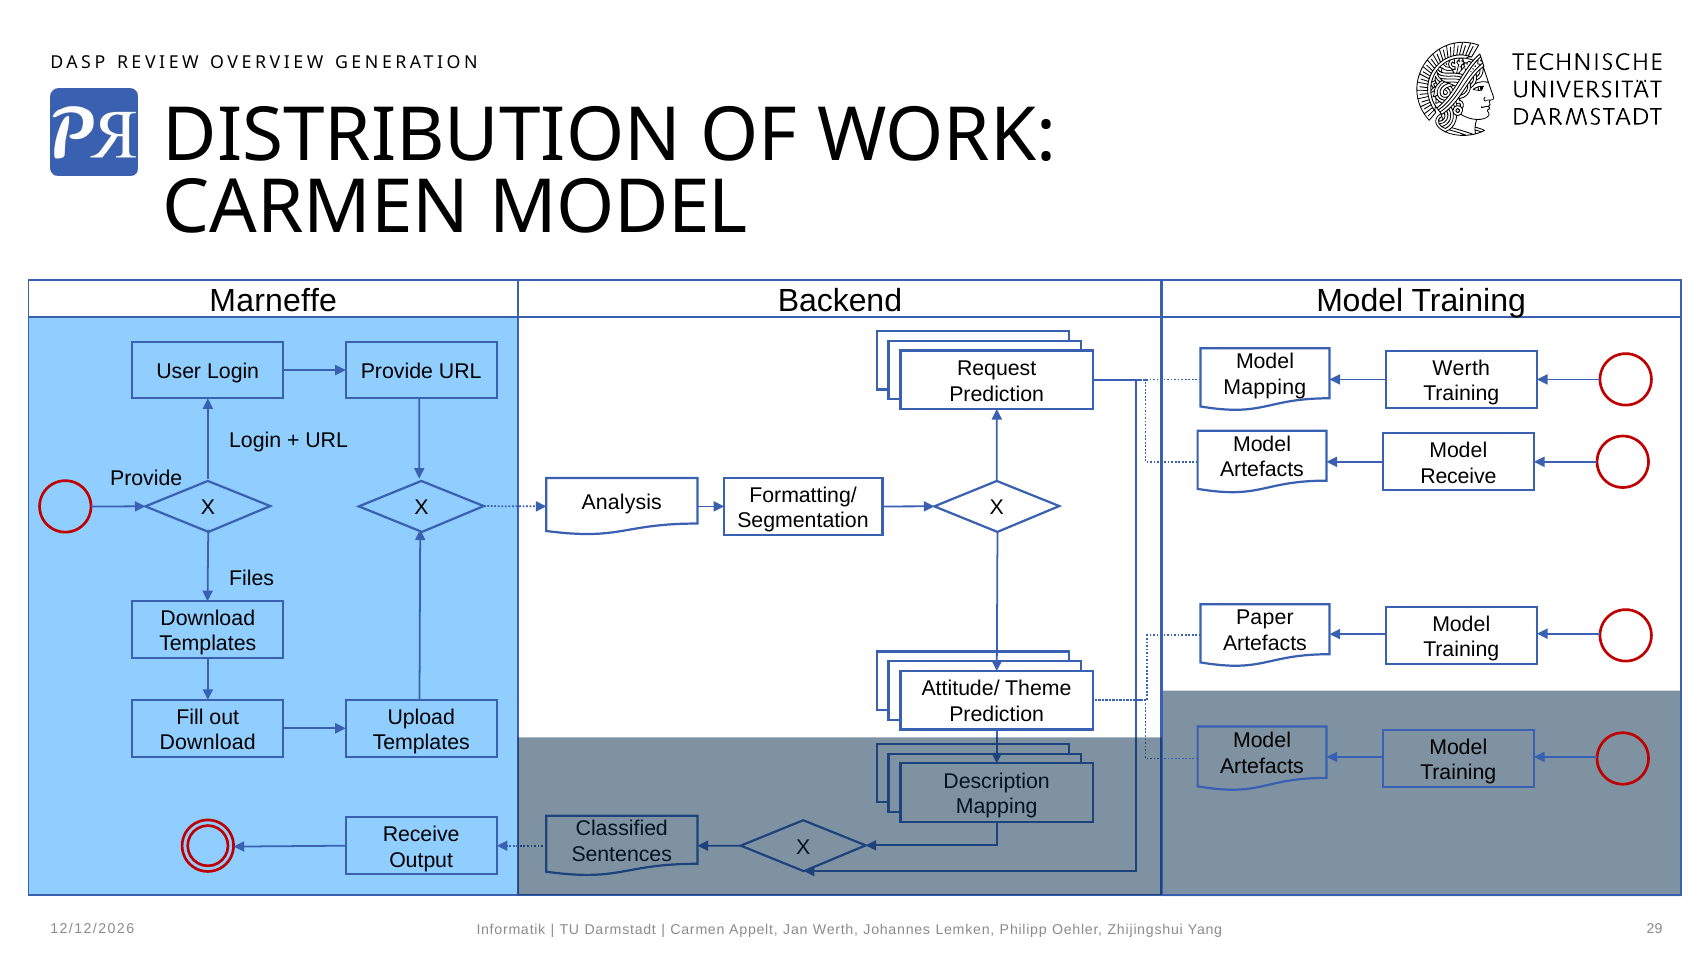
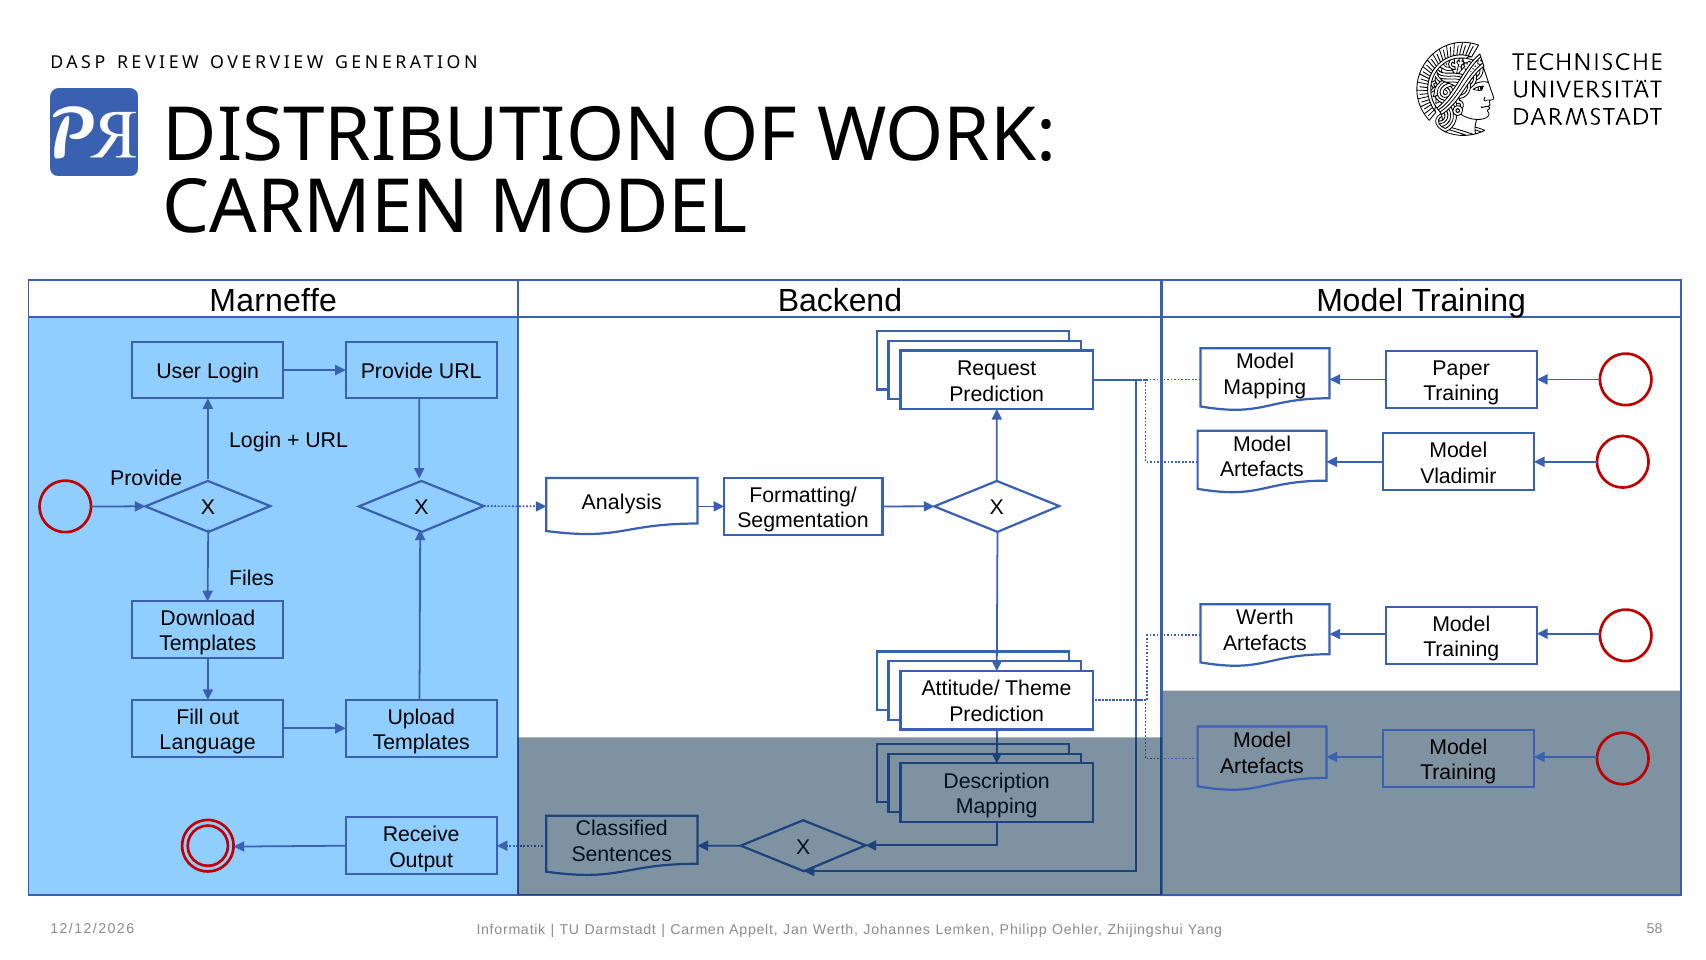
Werth at (1461, 368): Werth -> Paper
Receive at (1458, 476): Receive -> Vladimir
Paper at (1265, 618): Paper -> Werth
Download at (208, 742): Download -> Language
29: 29 -> 58
